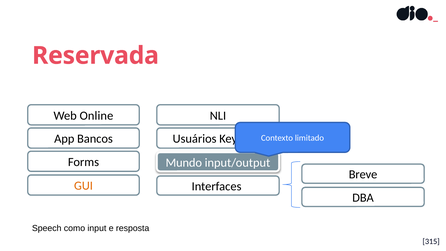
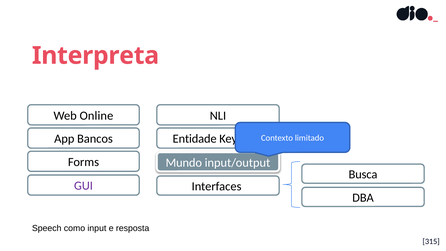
Reservada: Reservada -> Interpreta
Usuários: Usuários -> Entidade
Breve: Breve -> Busca
GUI colour: orange -> purple
